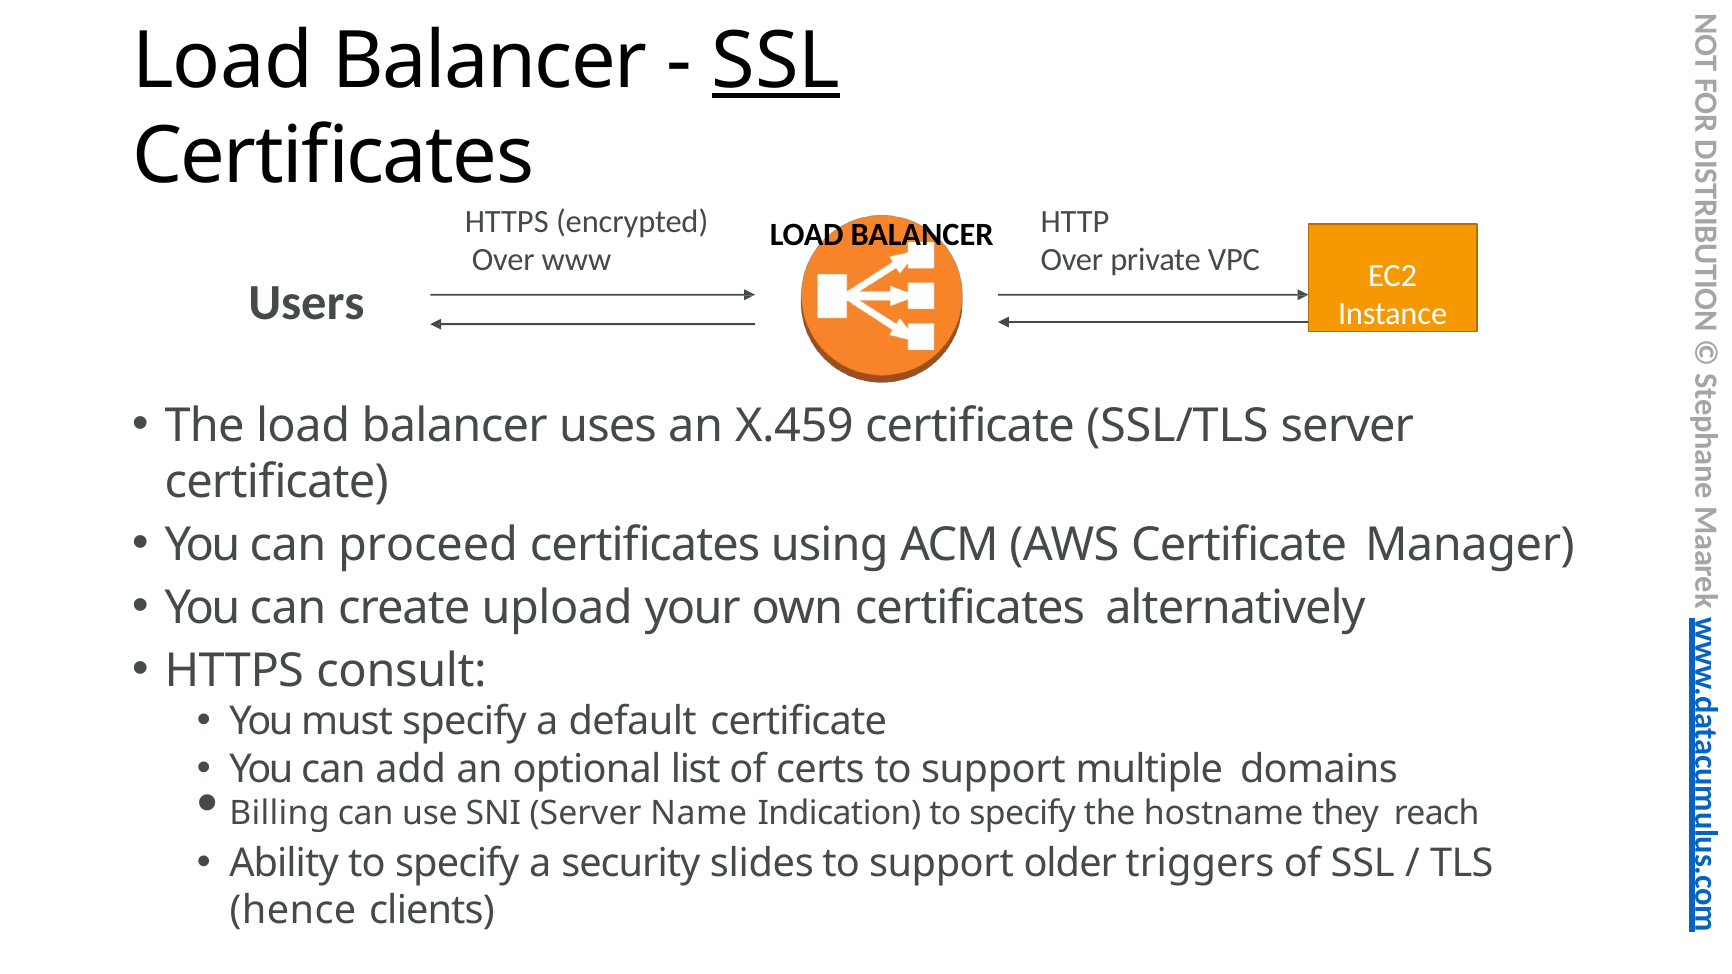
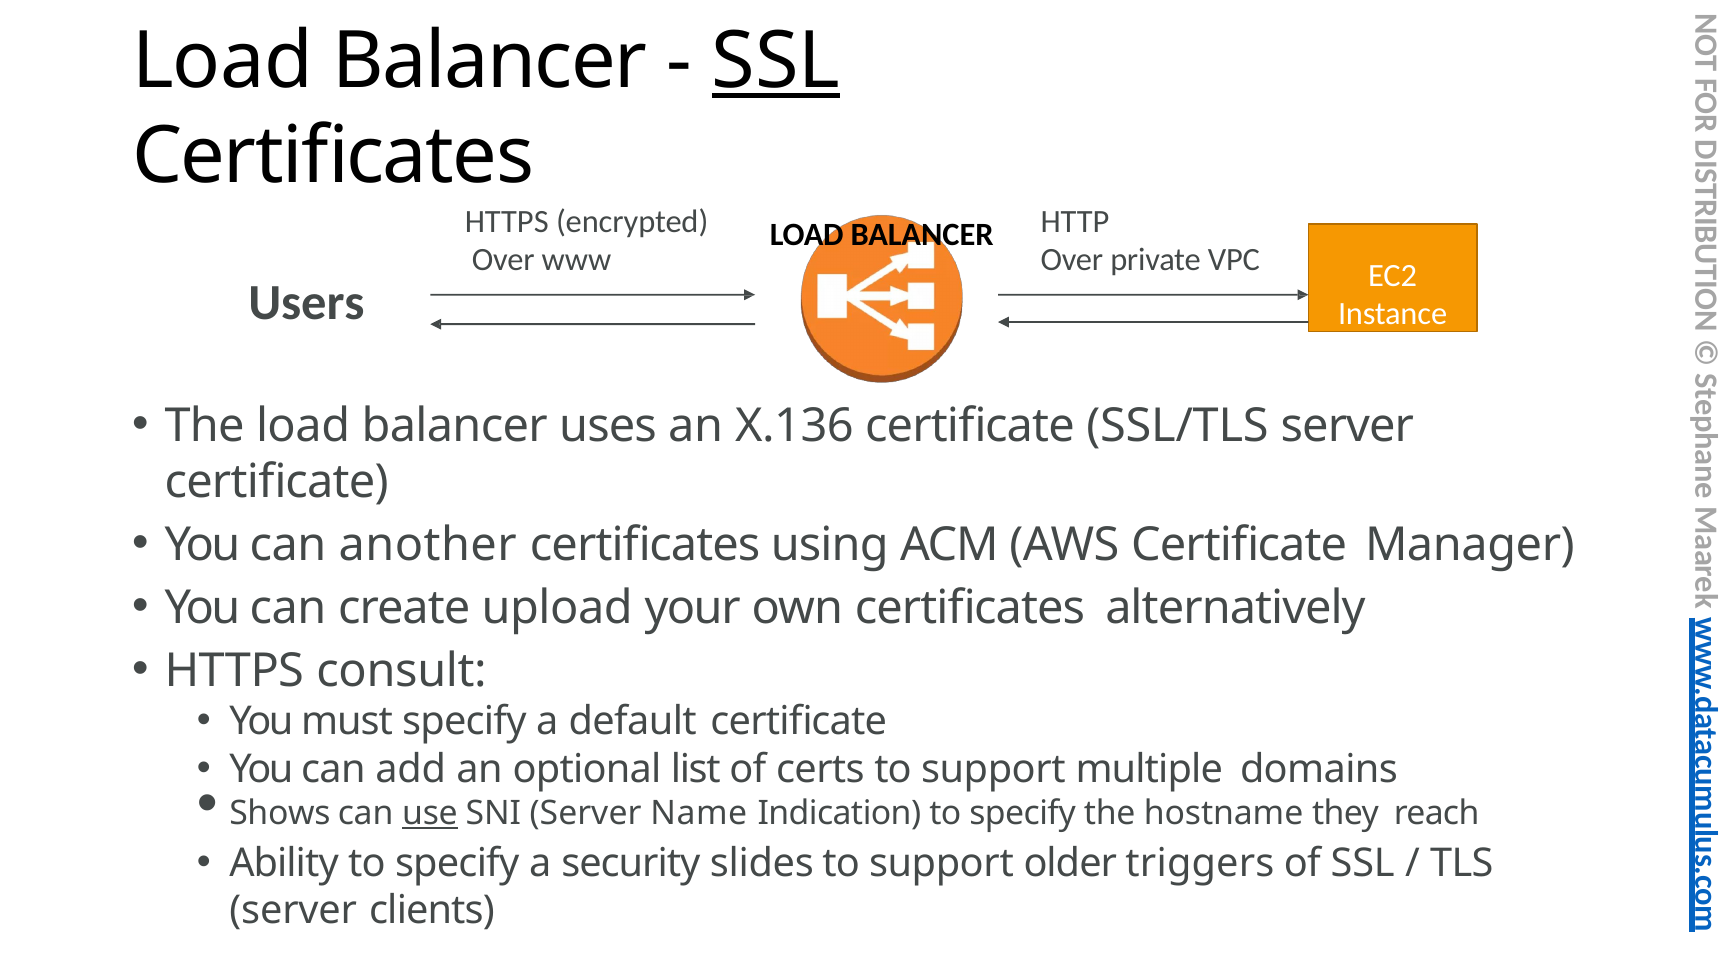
X.459: X.459 -> X.136
proceed: proceed -> another
Billing: Billing -> Shows
use underline: none -> present
hence at (293, 911): hence -> server
